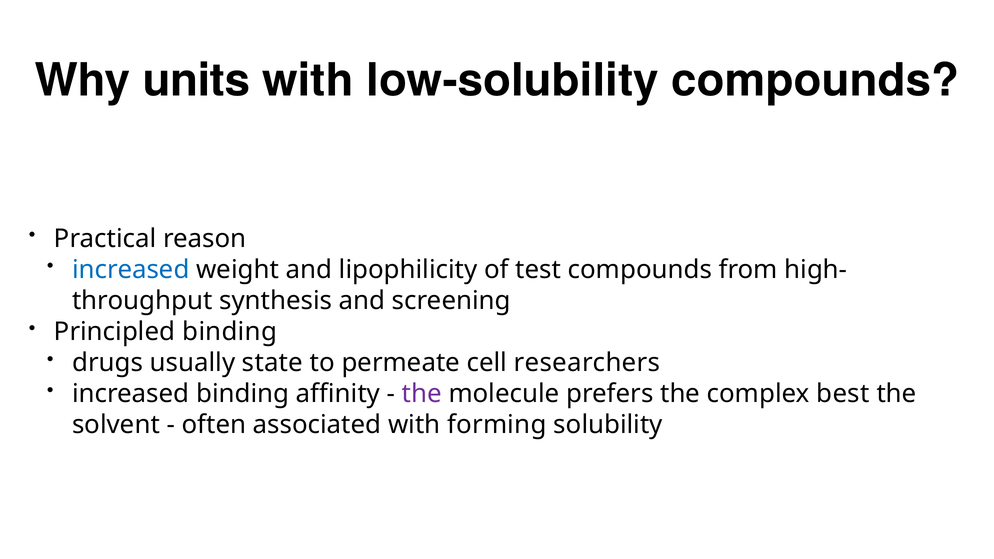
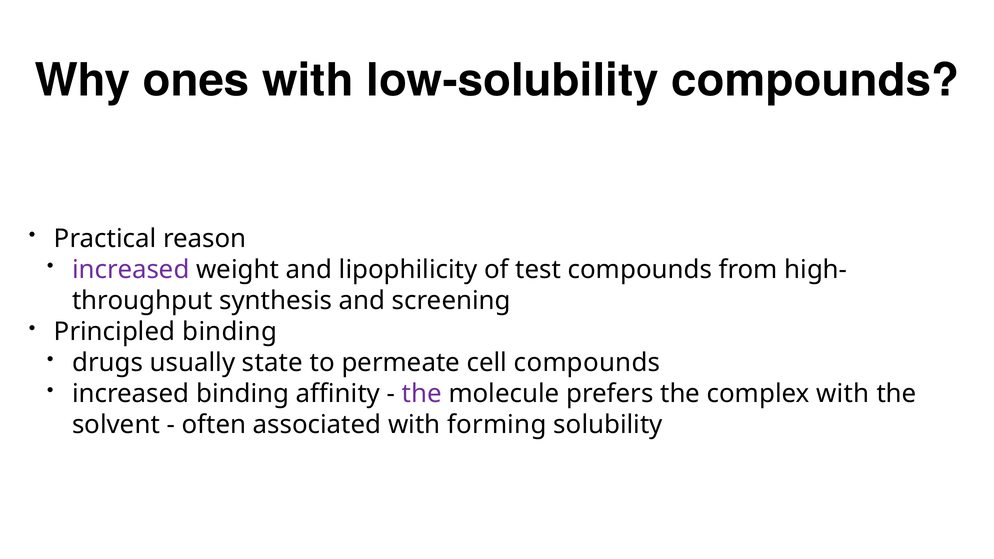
units: units -> ones
increased at (131, 270) colour: blue -> purple
cell researchers: researchers -> compounds
complex best: best -> with
